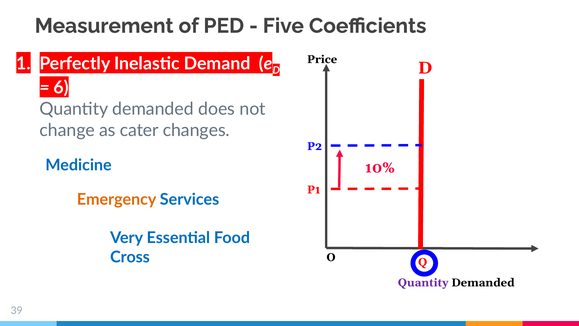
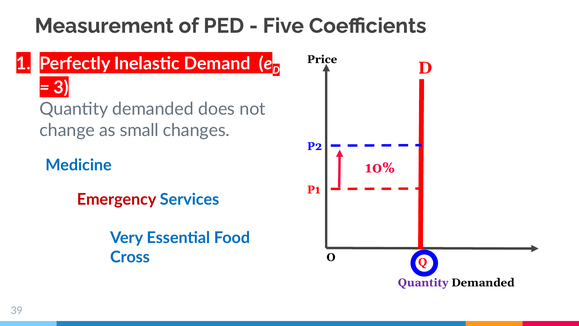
6: 6 -> 3
cater: cater -> small
Emergency colour: orange -> red
